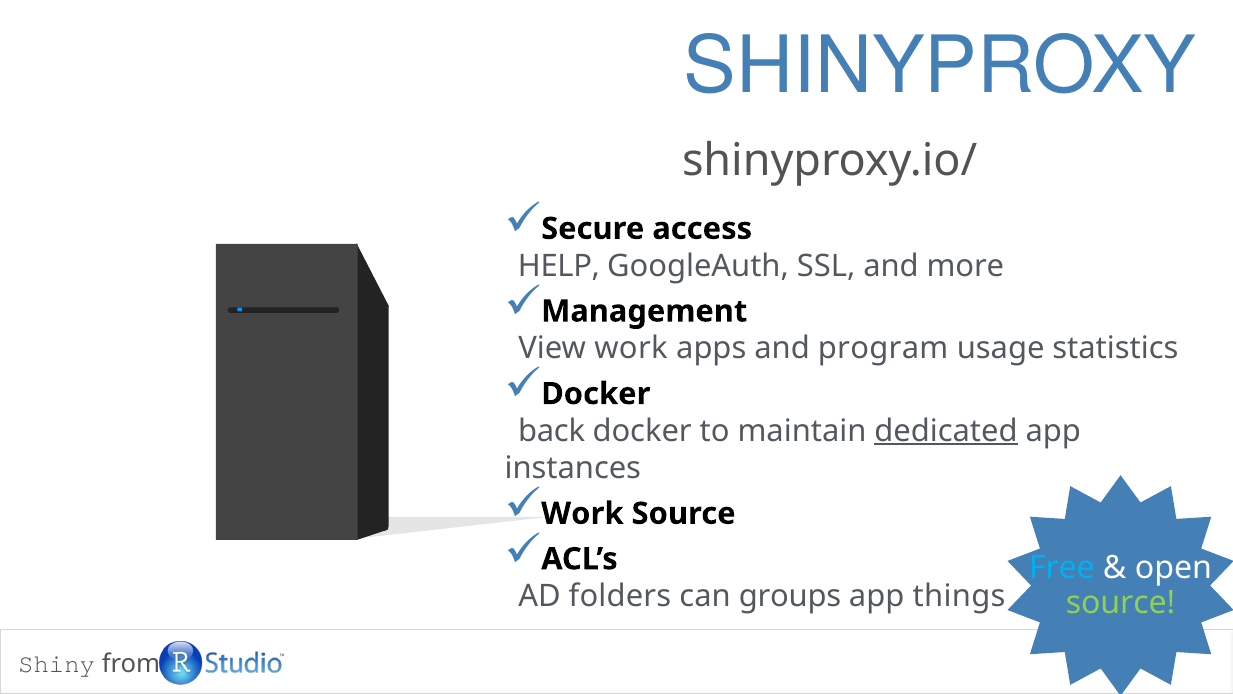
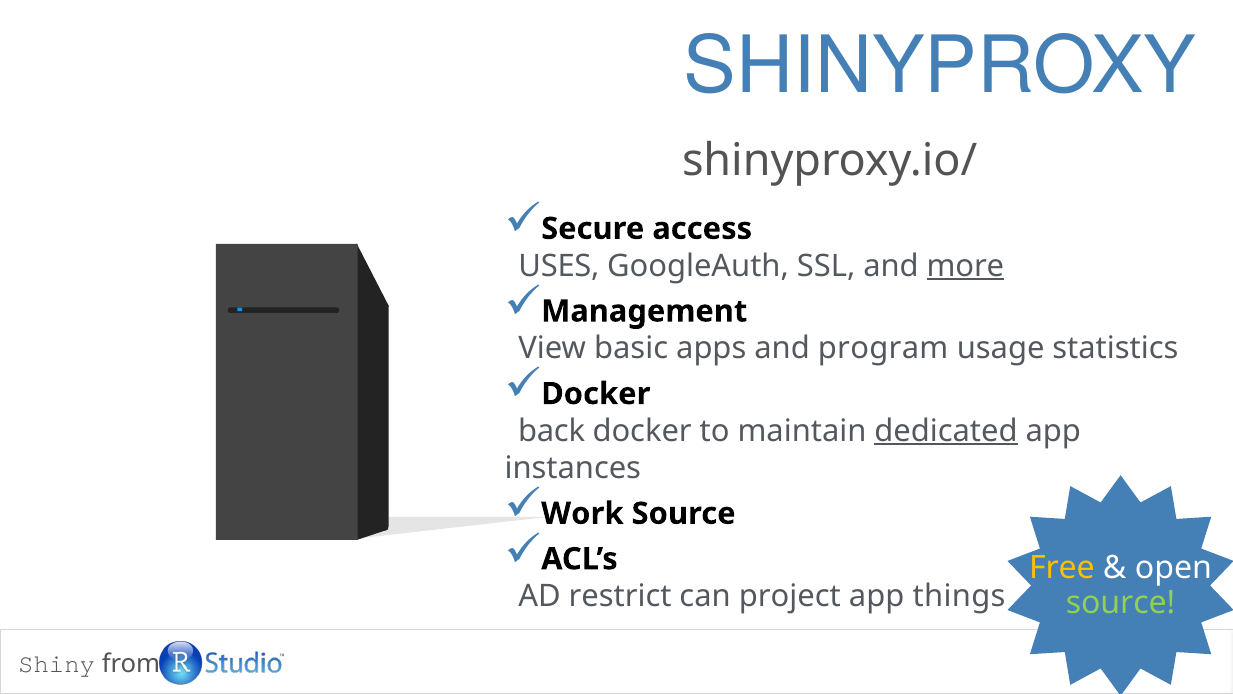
HELP: HELP -> USES
more underline: none -> present
View work: work -> basic
Free colour: light blue -> yellow
folders: folders -> restrict
groups: groups -> project
